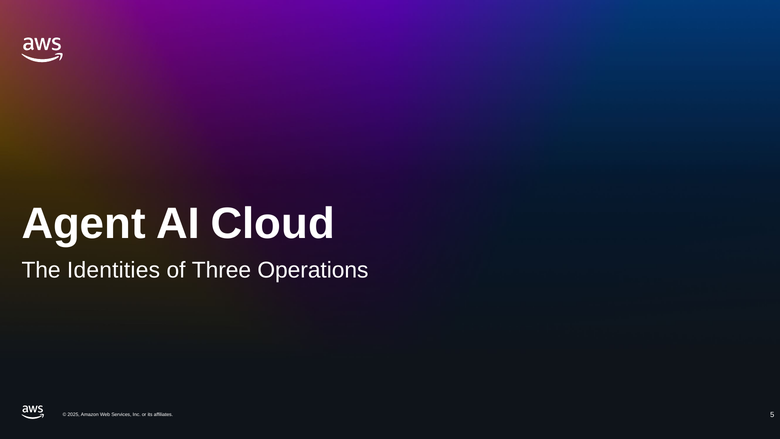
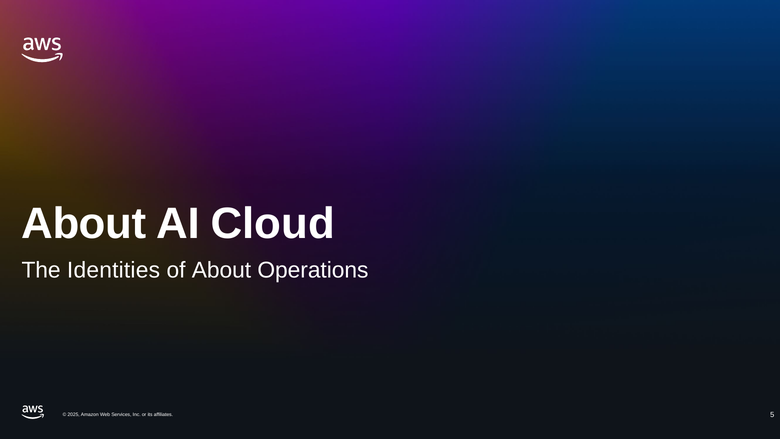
Agent at (84, 224): Agent -> About
of Three: Three -> About
